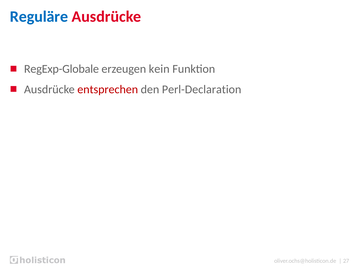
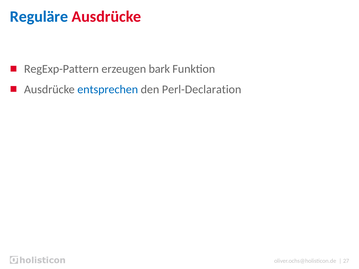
RegExp-Globale: RegExp-Globale -> RegExp-Pattern
kein: kein -> bark
entsprechen colour: red -> blue
